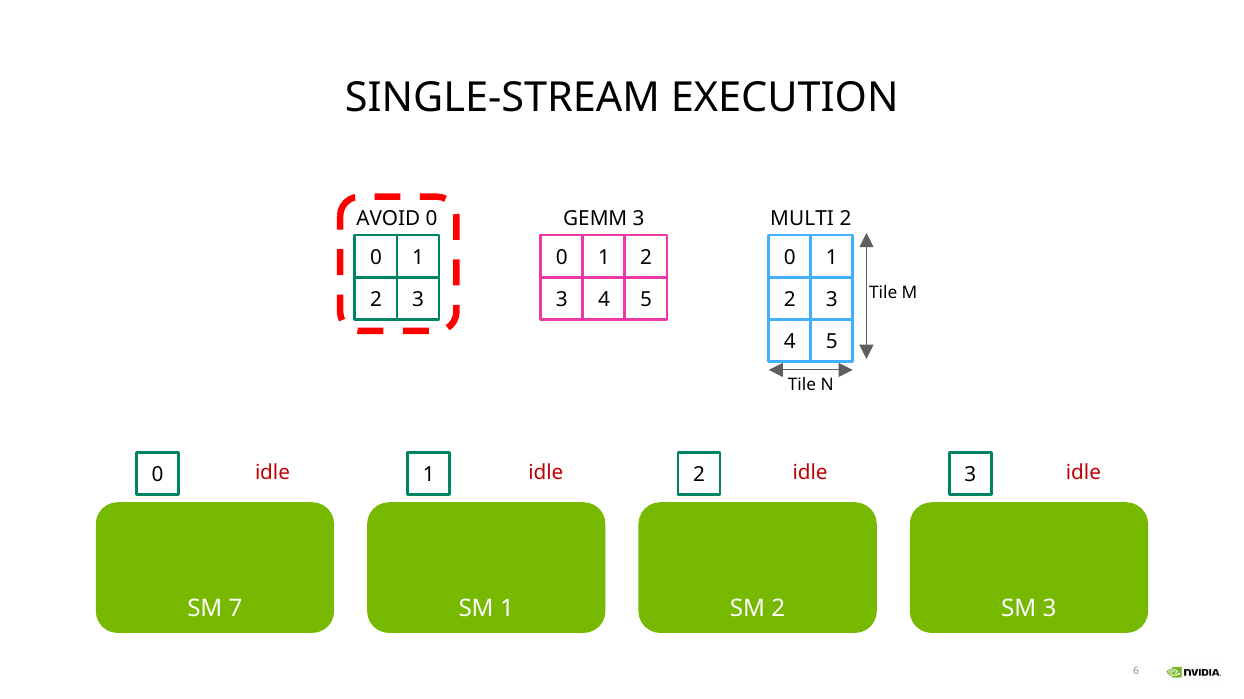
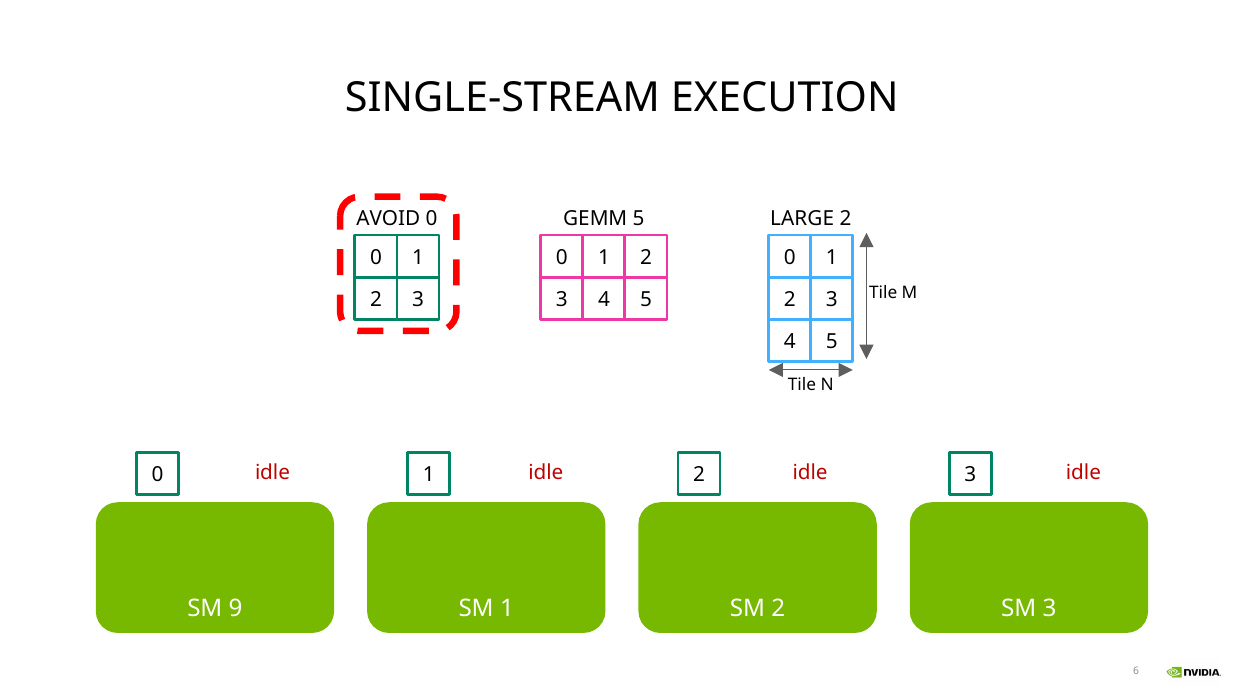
GEMM 3: 3 -> 5
MULTI: MULTI -> LARGE
7: 7 -> 9
